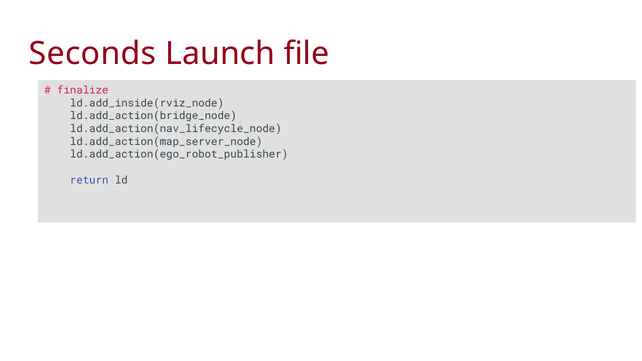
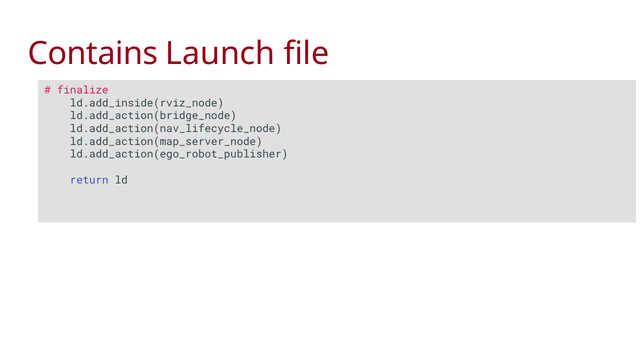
Seconds: Seconds -> Contains
